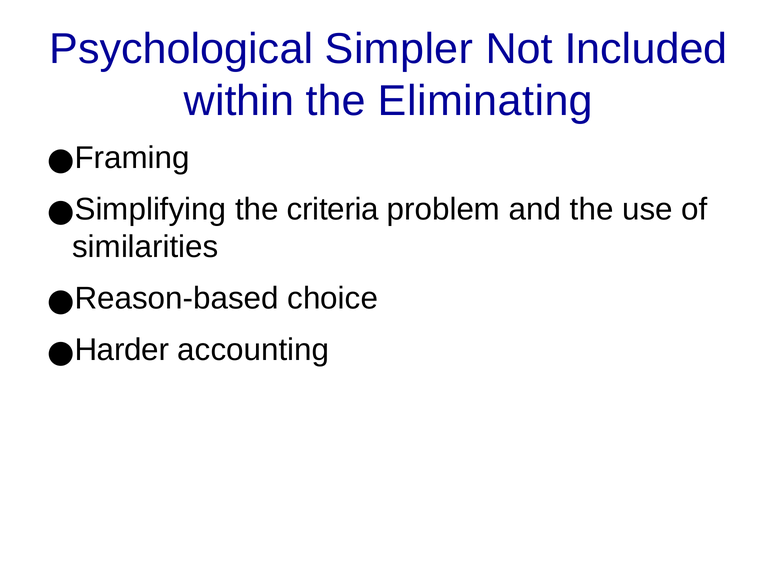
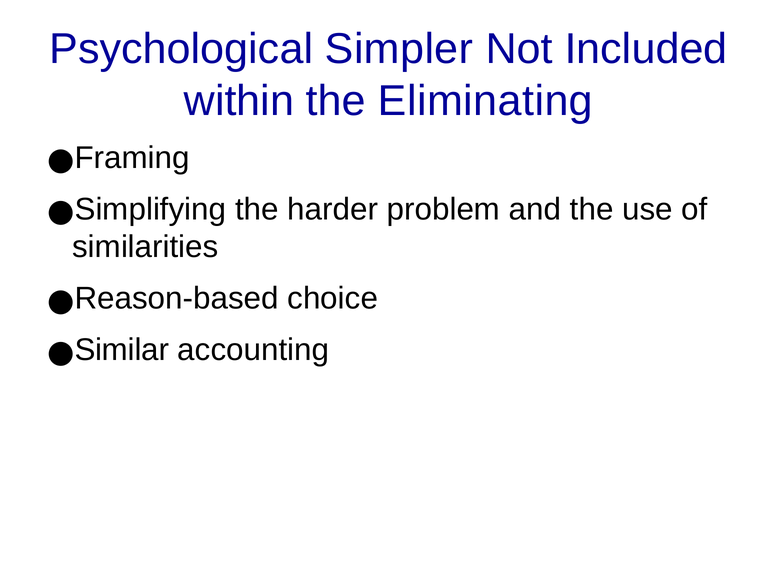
criteria: criteria -> harder
Harder: Harder -> Similar
